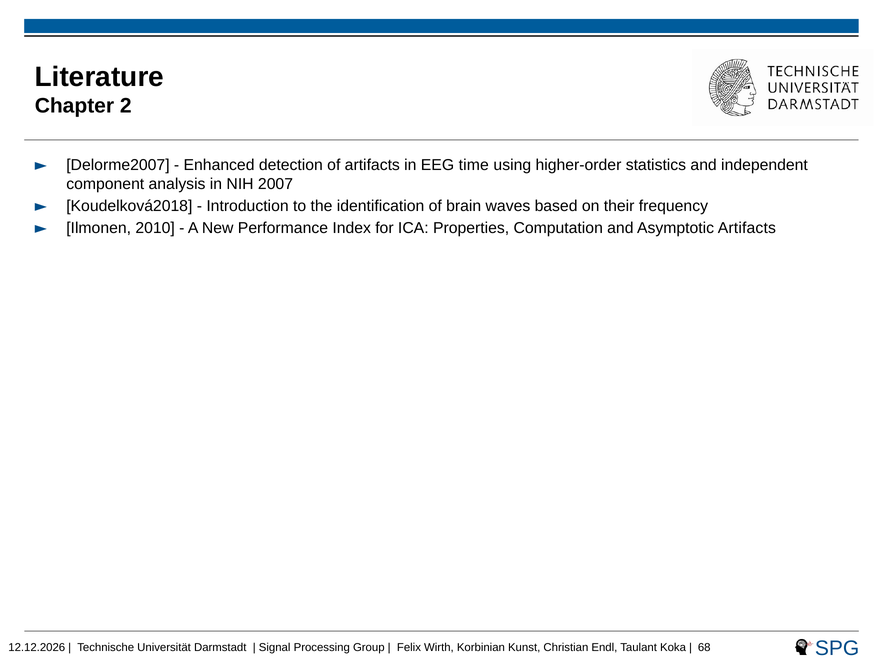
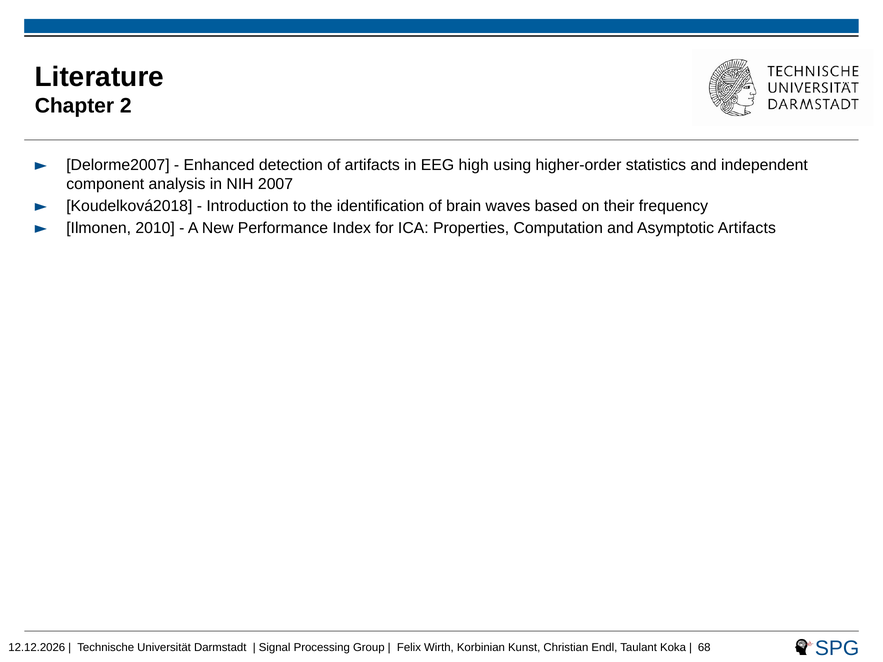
time: time -> high
